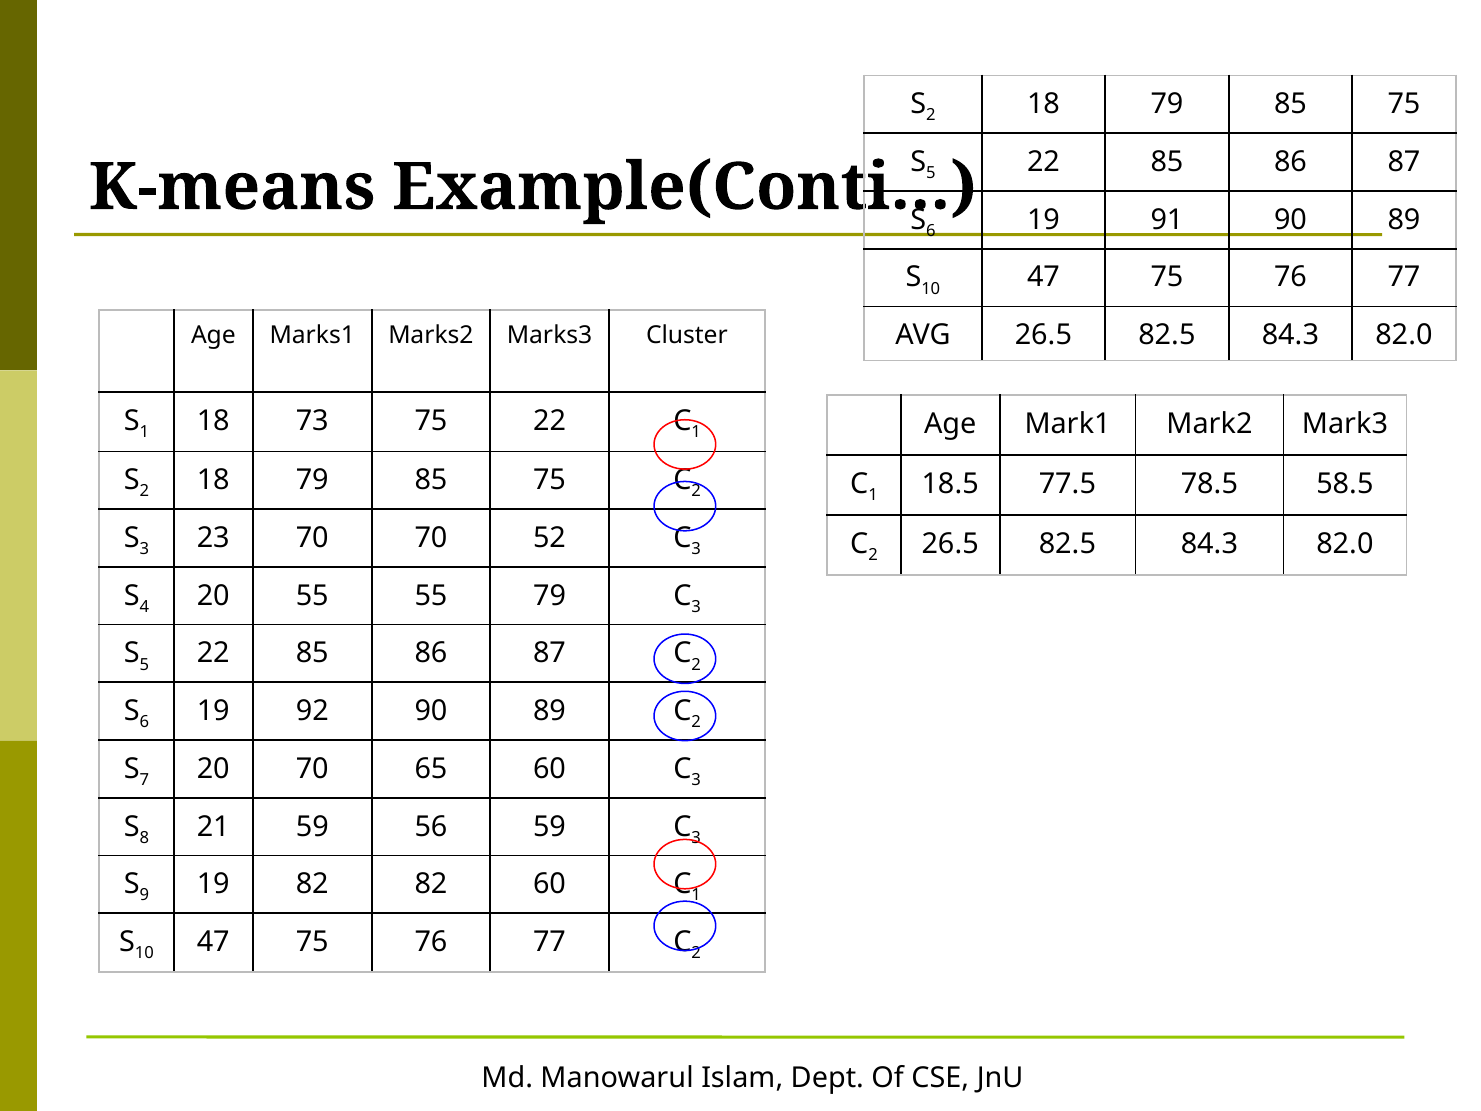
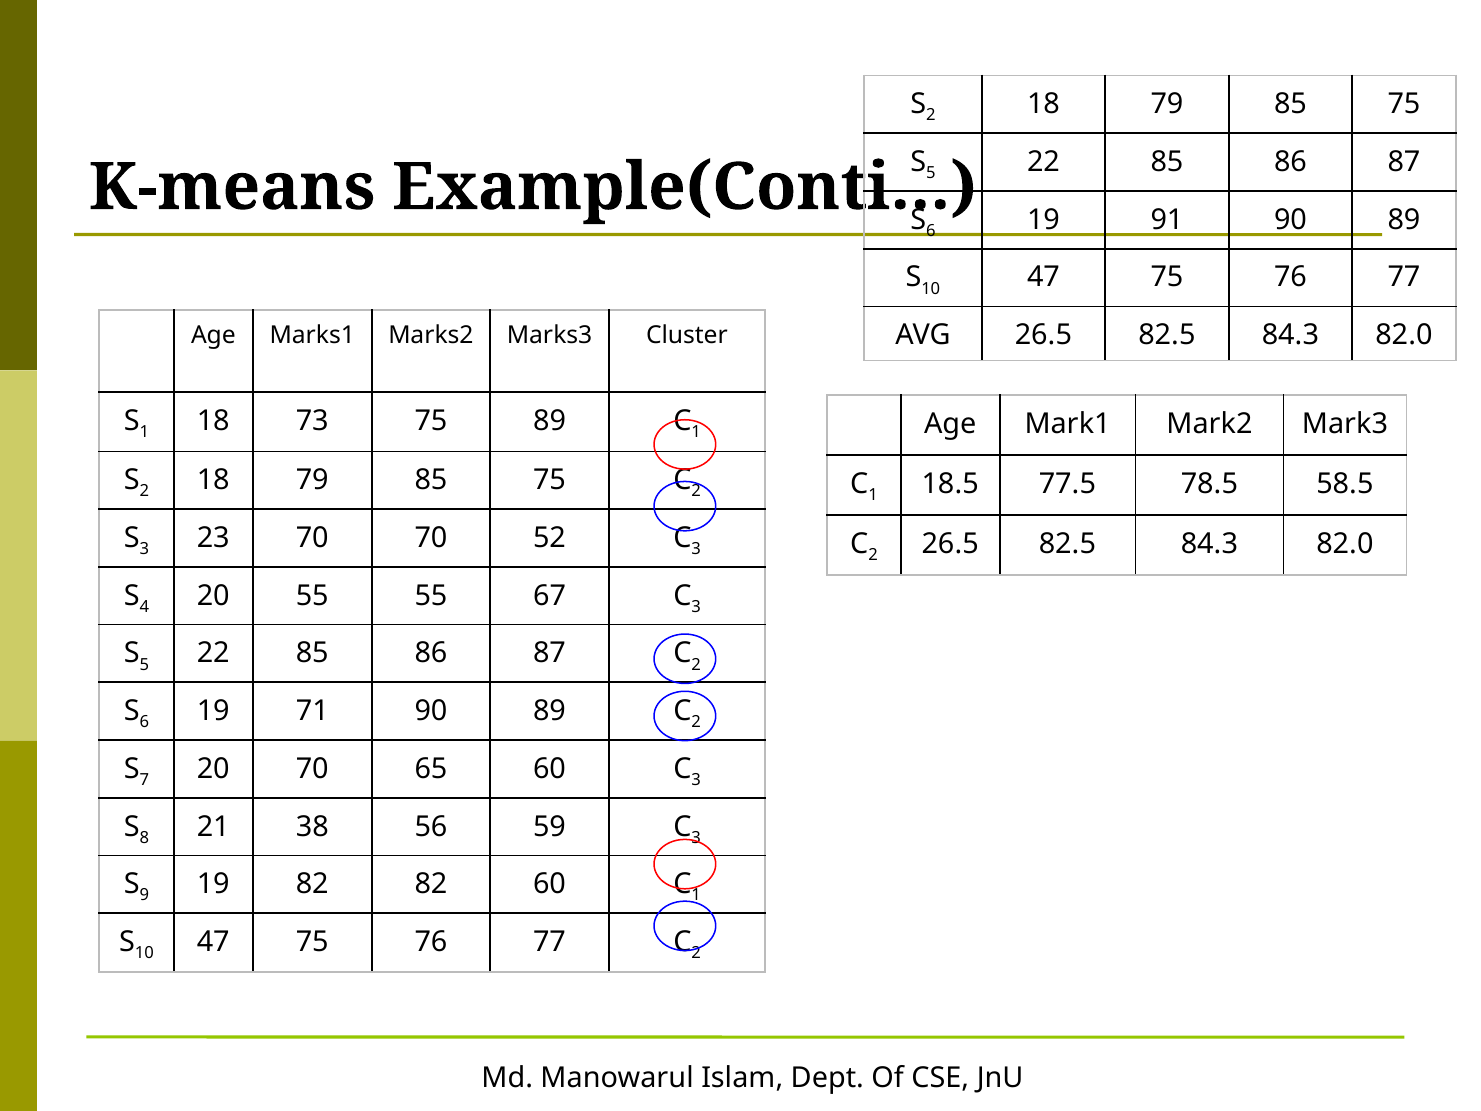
75 22: 22 -> 89
55 79: 79 -> 67
92: 92 -> 71
21 59: 59 -> 38
